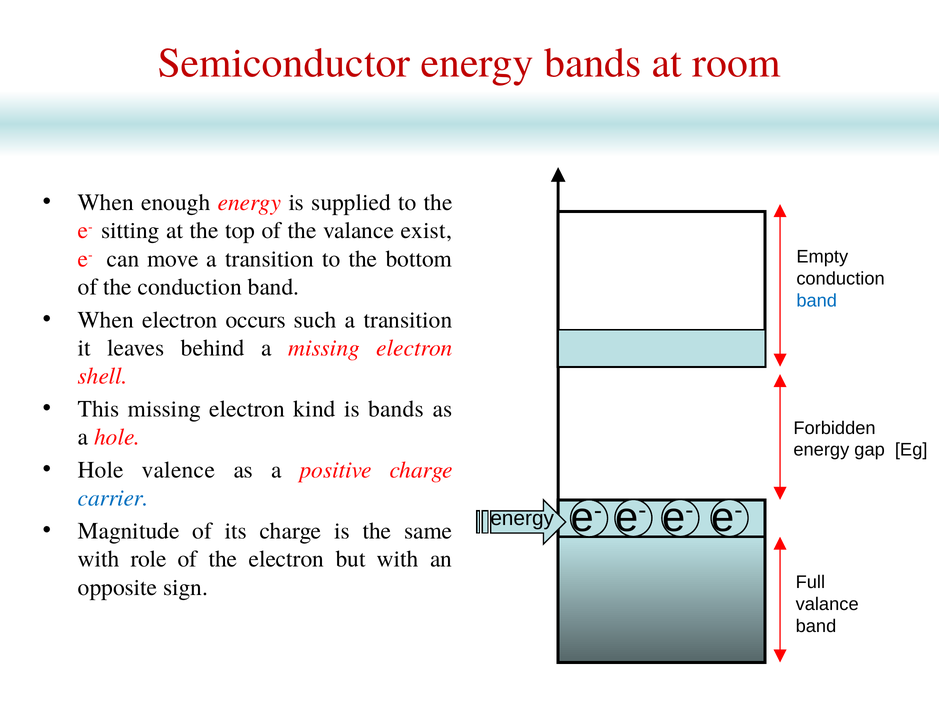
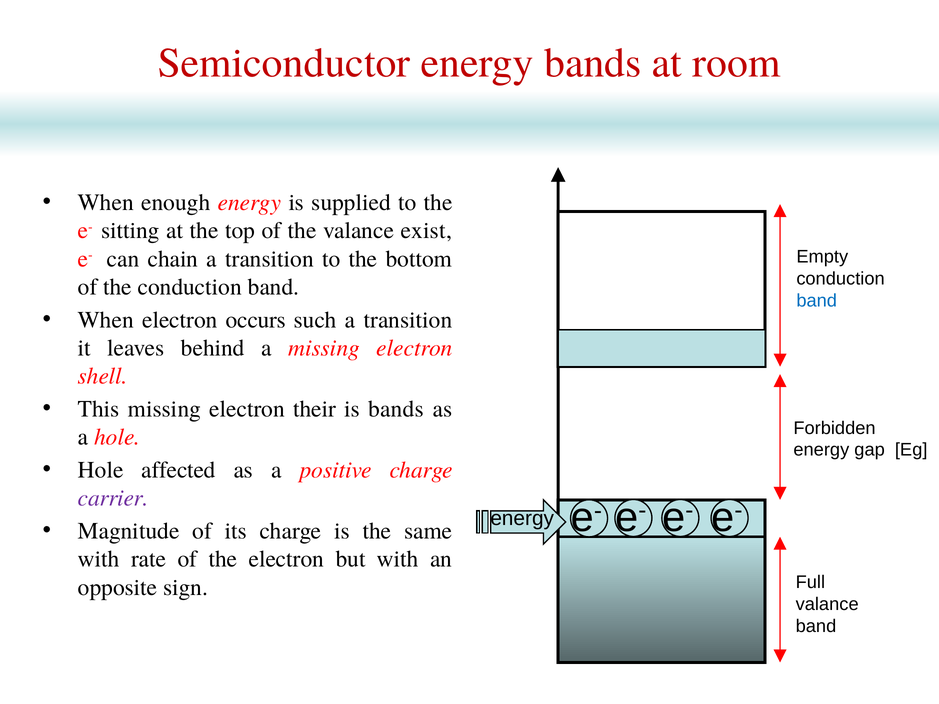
move: move -> chain
kind: kind -> their
valence: valence -> affected
carrier colour: blue -> purple
role: role -> rate
